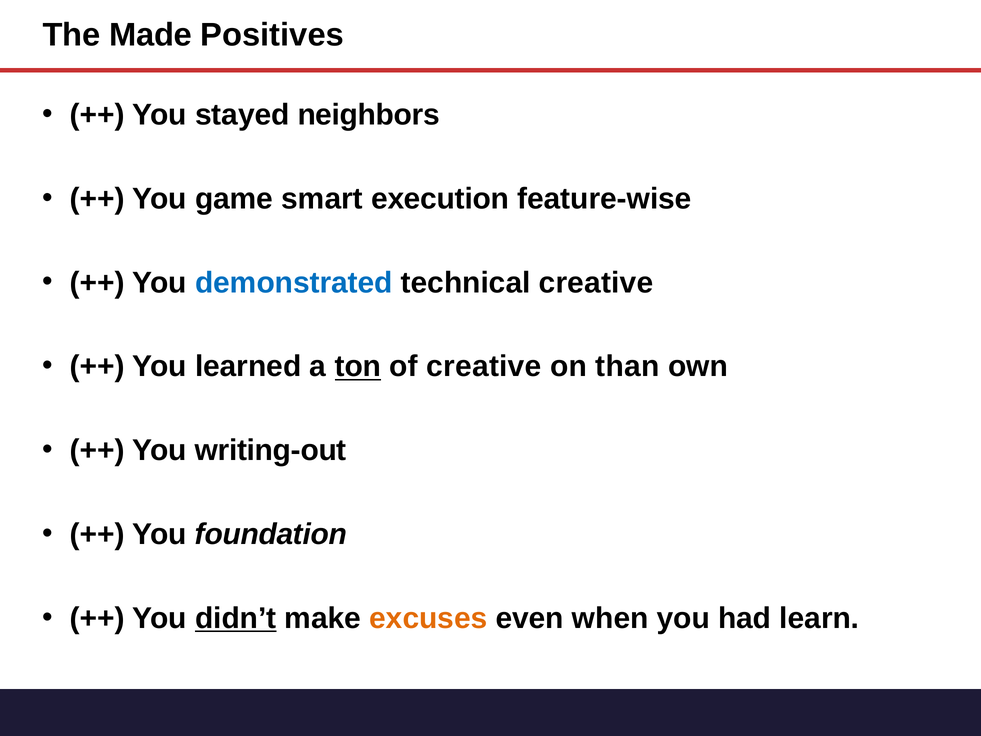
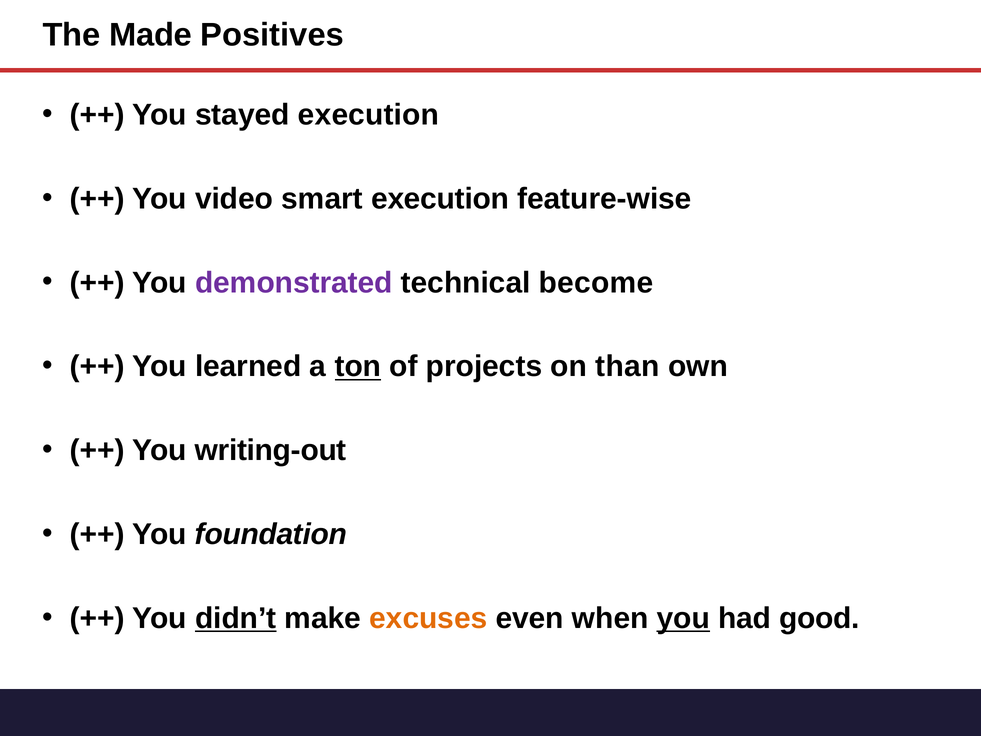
stayed neighbors: neighbors -> execution
game: game -> video
demonstrated colour: blue -> purple
technical creative: creative -> become
of creative: creative -> projects
you at (683, 618) underline: none -> present
learn: learn -> good
